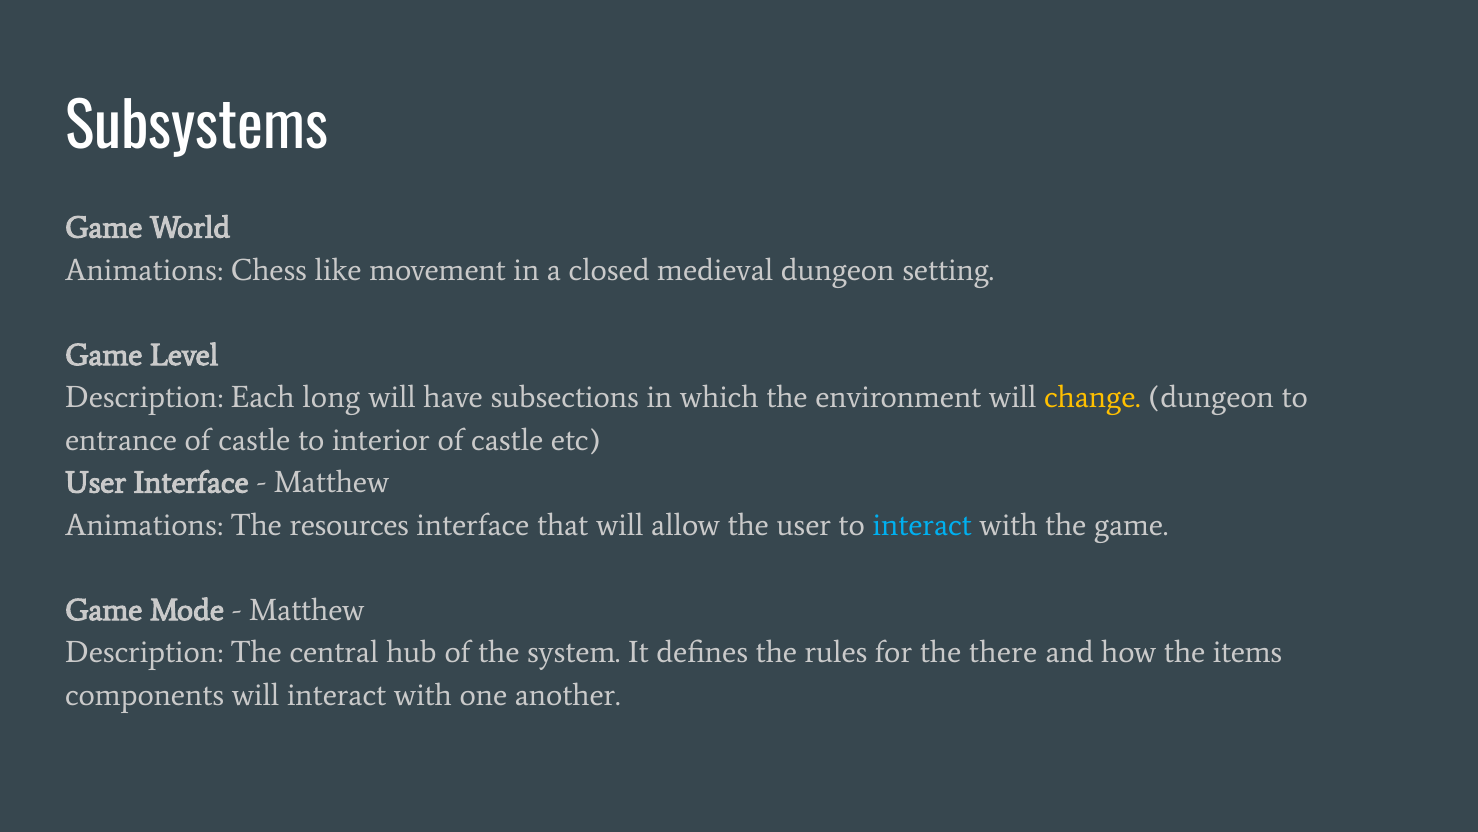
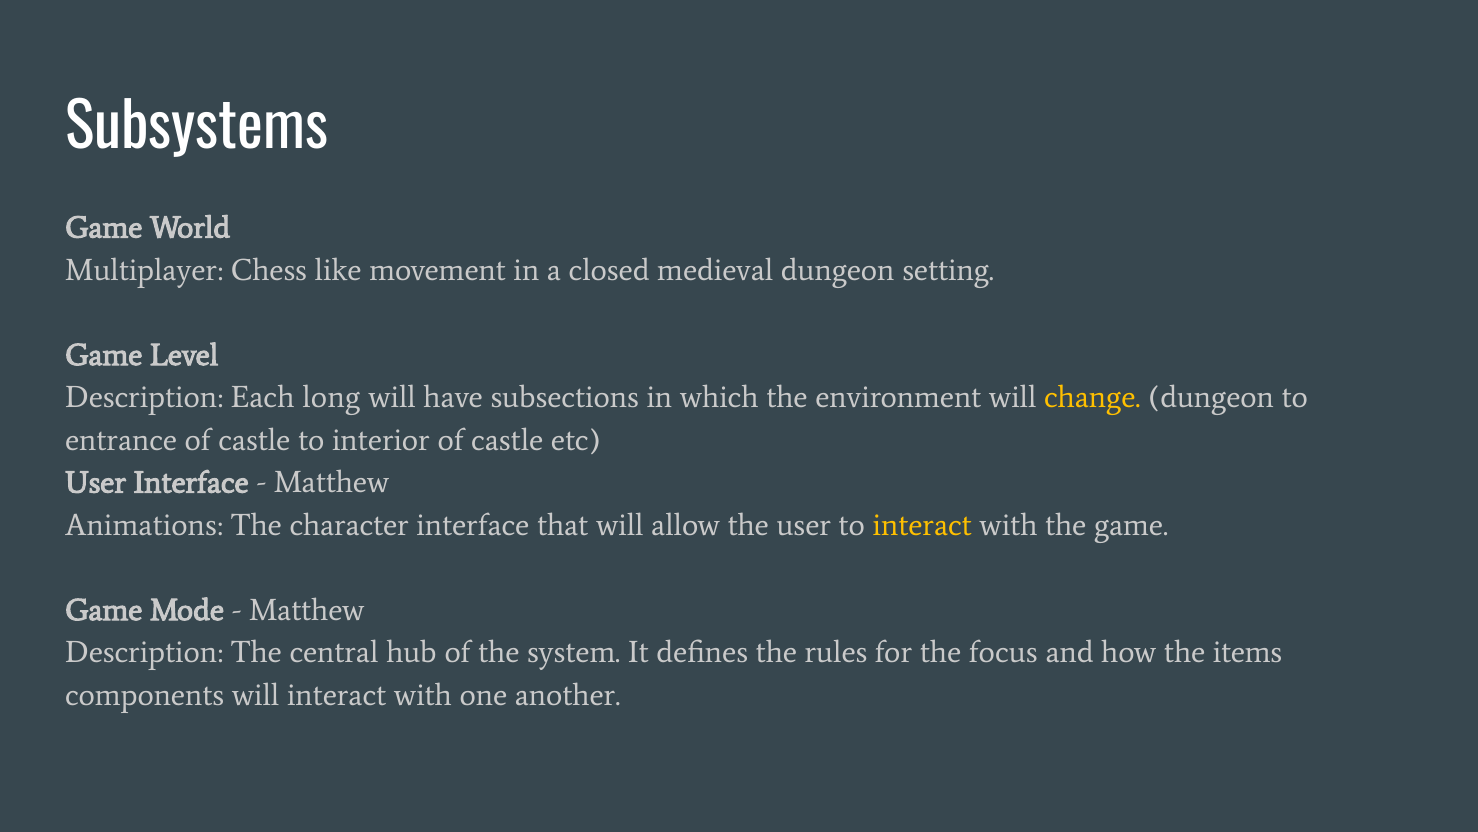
Animations at (144, 270): Animations -> Multiplayer
resources: resources -> character
interact at (922, 525) colour: light blue -> yellow
there: there -> focus
